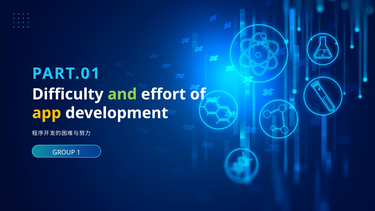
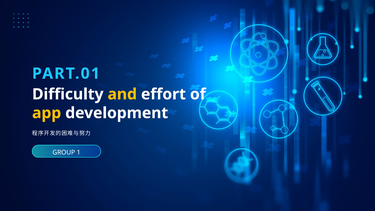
and colour: light green -> yellow
